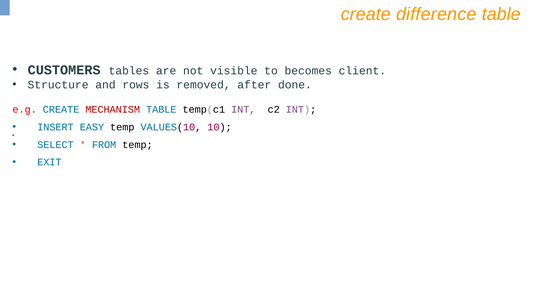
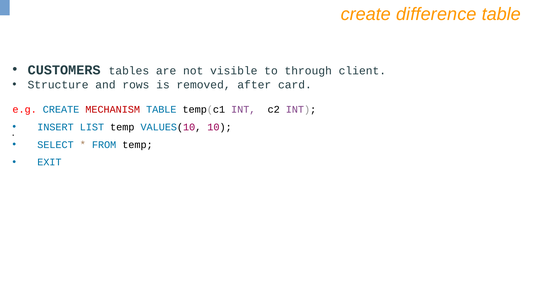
becomes: becomes -> through
done: done -> card
EASY: EASY -> LIST
